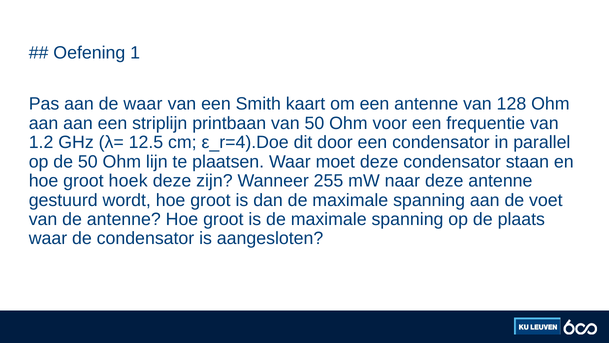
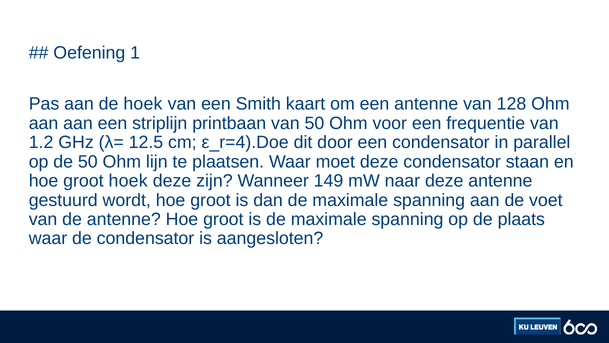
de waar: waar -> hoek
255: 255 -> 149
